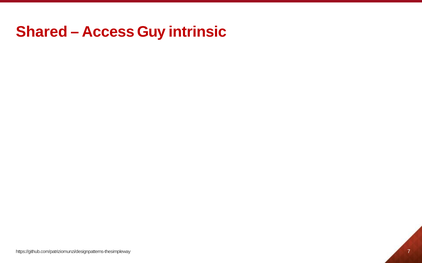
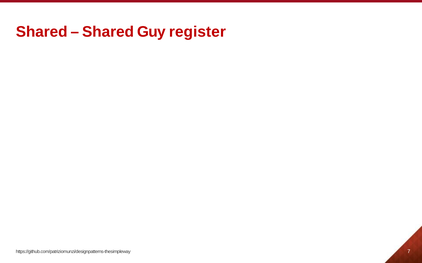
Access at (108, 32): Access -> Shared
intrinsic: intrinsic -> register
